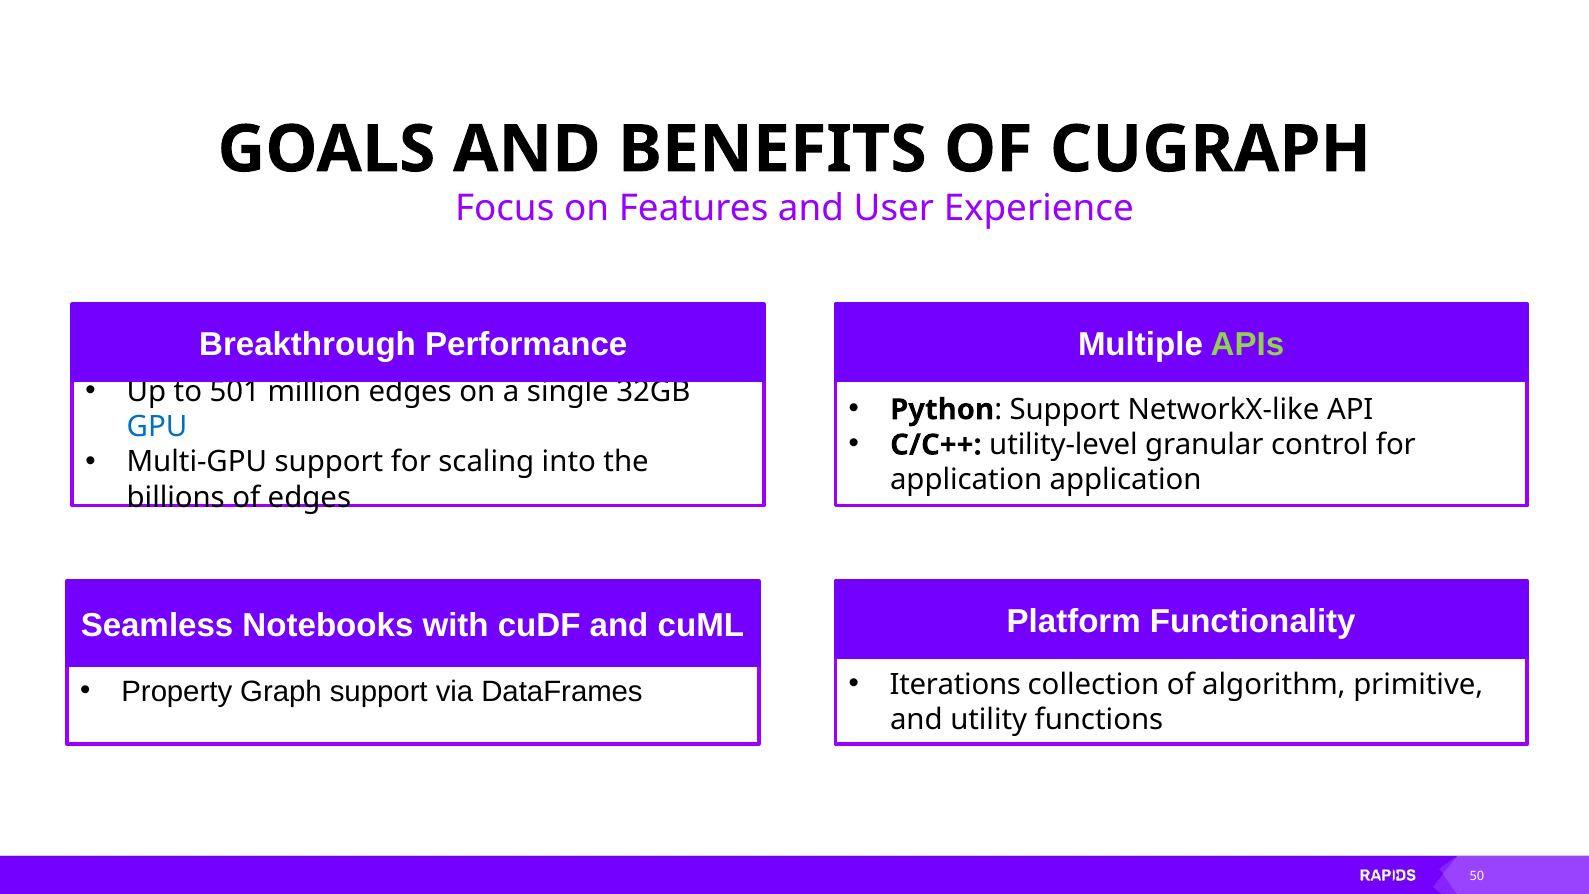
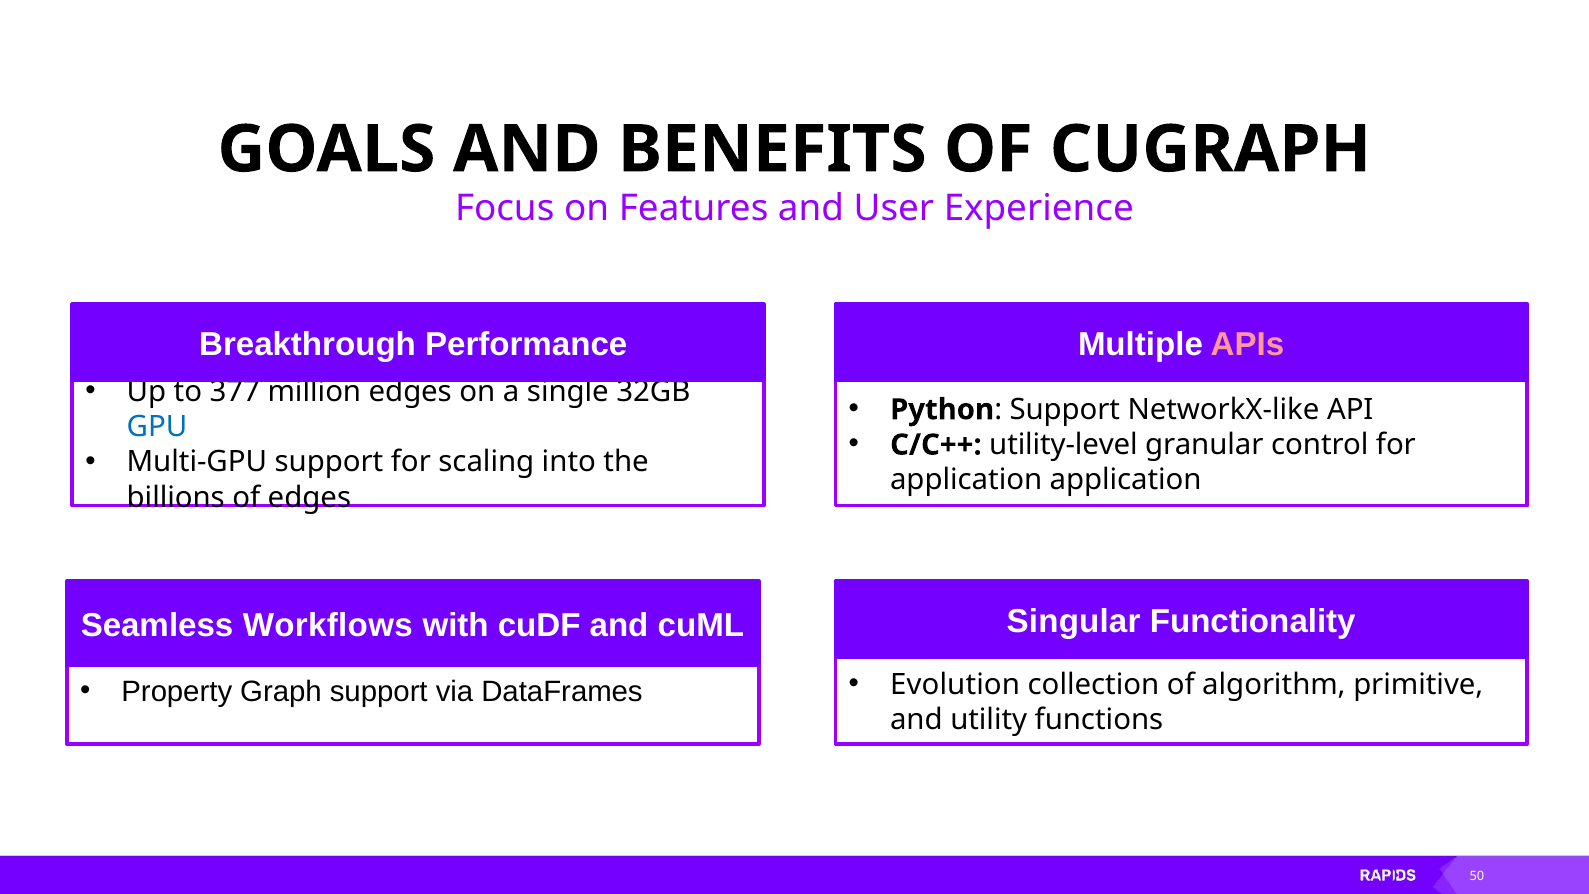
APIs colour: light green -> pink
501: 501 -> 377
Platform: Platform -> Singular
Notebooks: Notebooks -> Workflows
Iterations: Iterations -> Evolution
